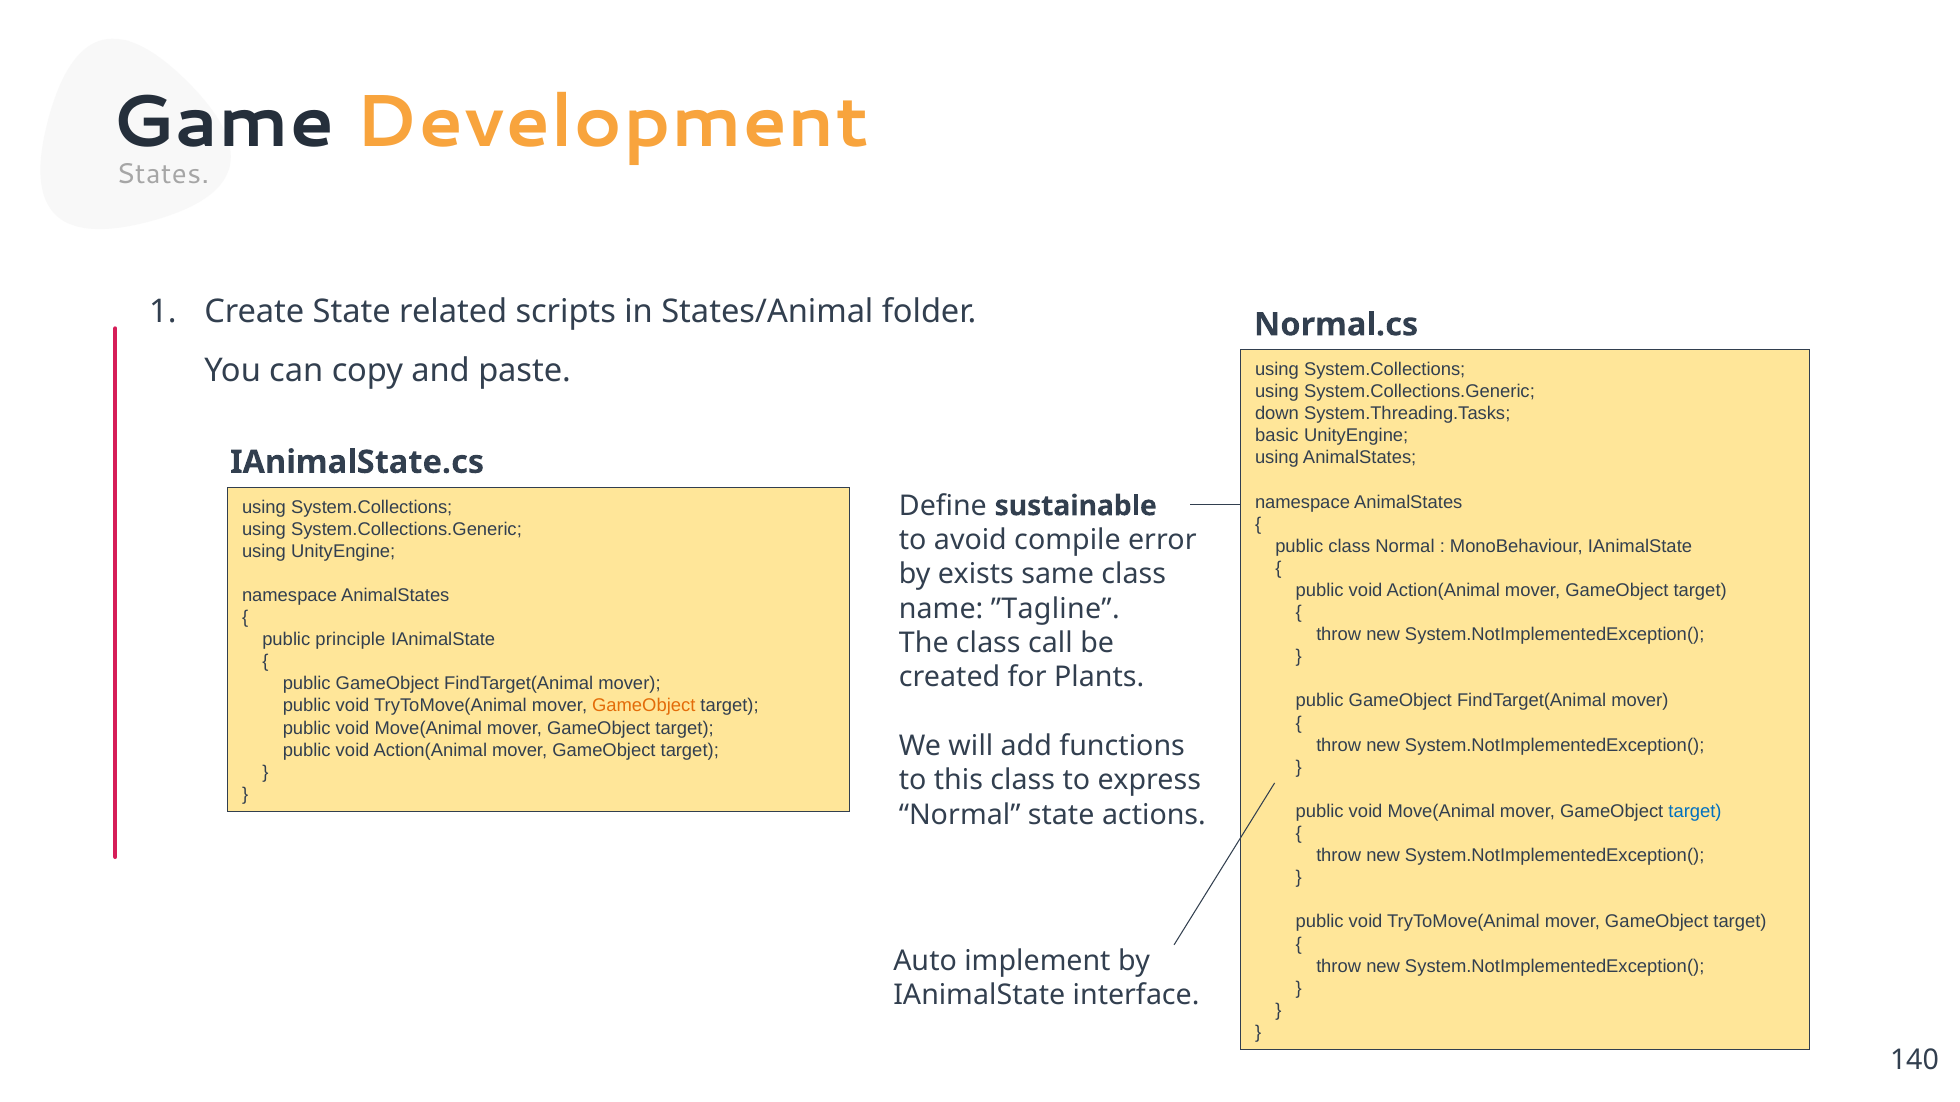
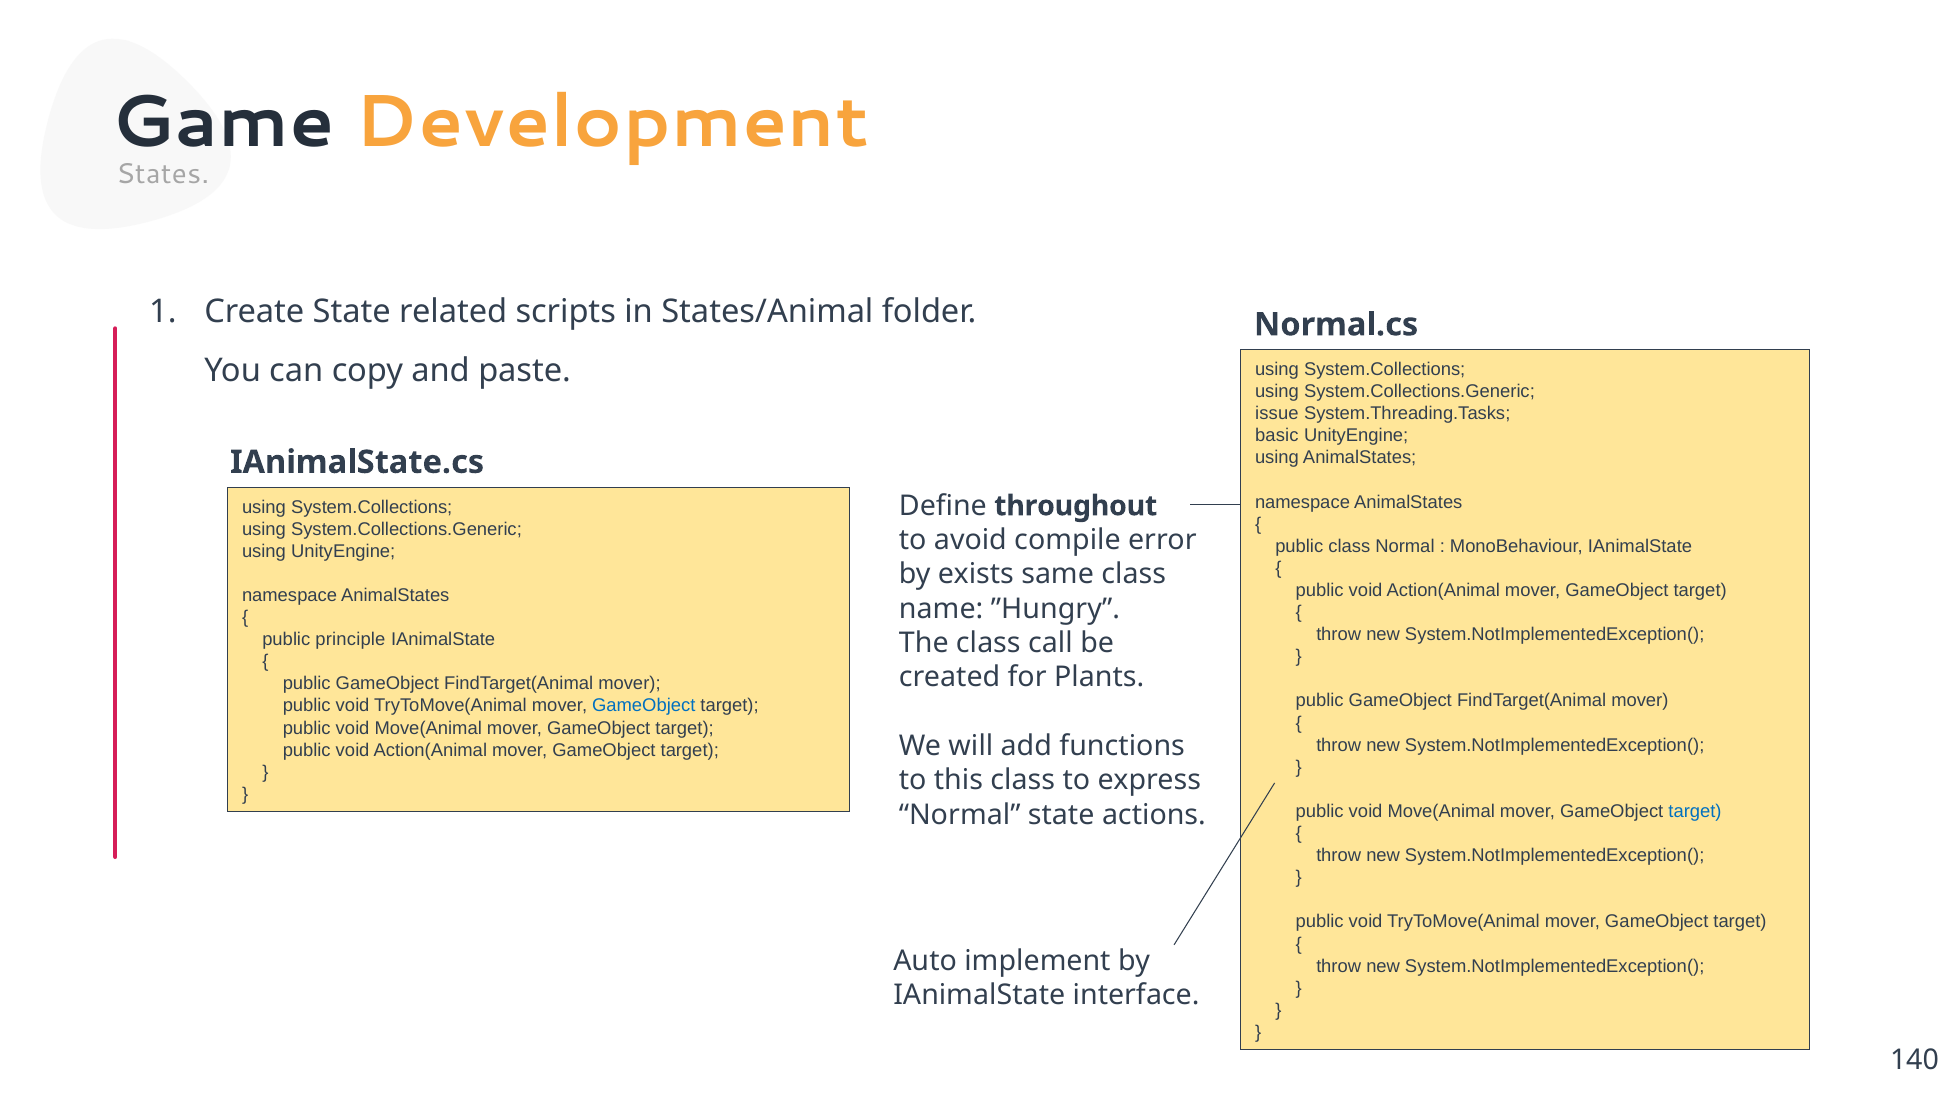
down: down -> issue
sustainable: sustainable -> throughout
”Tagline: ”Tagline -> ”Hungry
GameObject at (644, 706) colour: orange -> blue
